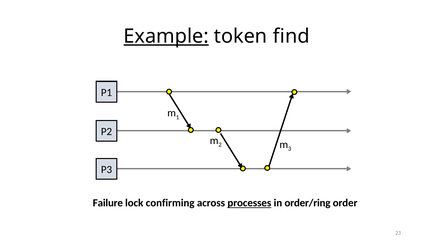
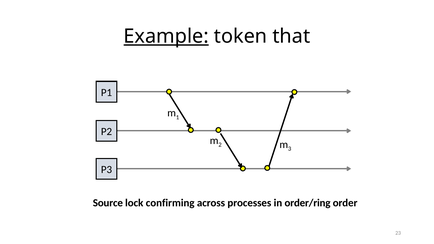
find: find -> that
Failure: Failure -> Source
processes underline: present -> none
